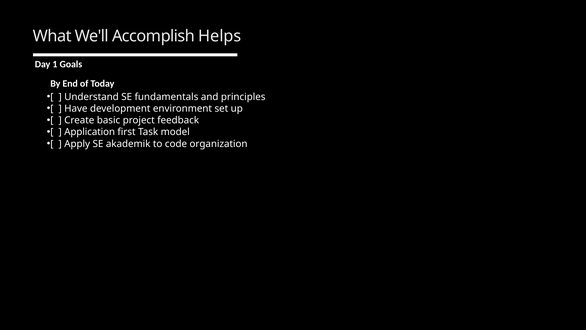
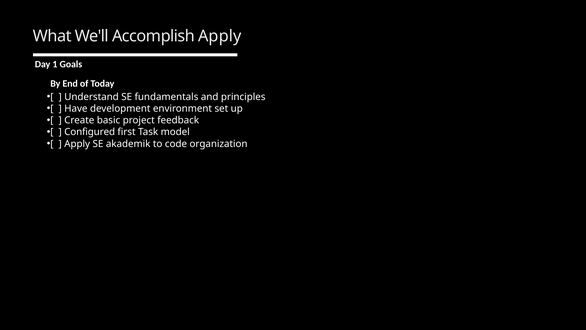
Accomplish Helps: Helps -> Apply
Application: Application -> Configured
